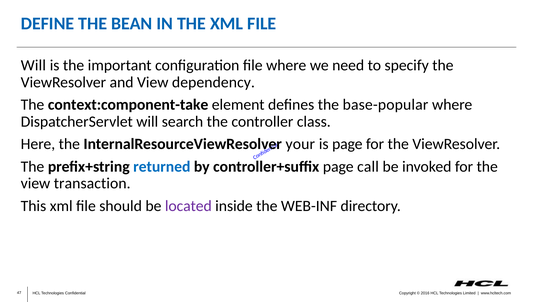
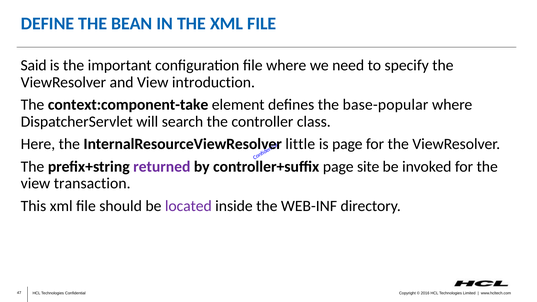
Will at (33, 65): Will -> Said
dependency: dependency -> introduction
your: your -> little
returned colour: blue -> purple
call: call -> site
